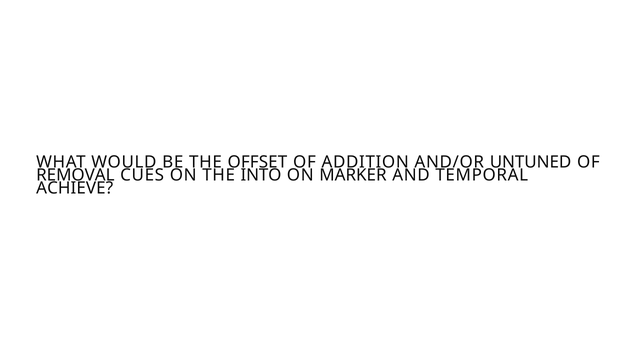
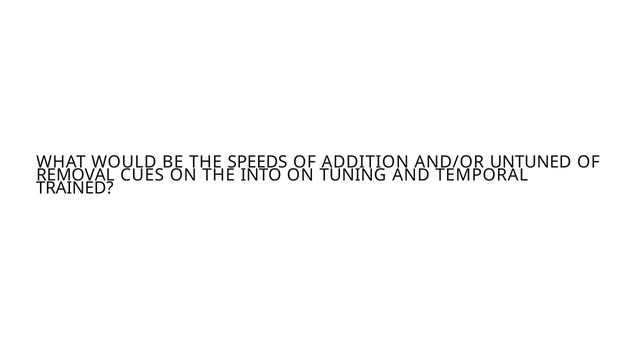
OFFSET: OFFSET -> SPEEDS
MARKER: MARKER -> TUNING
ACHIEVE: ACHIEVE -> TRAINED
